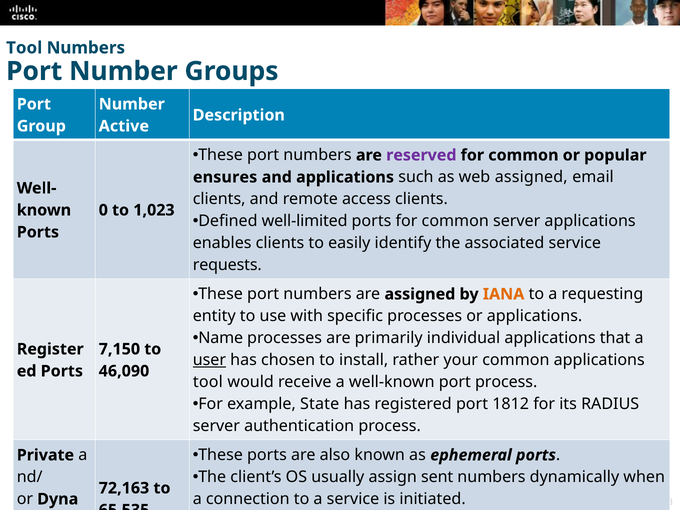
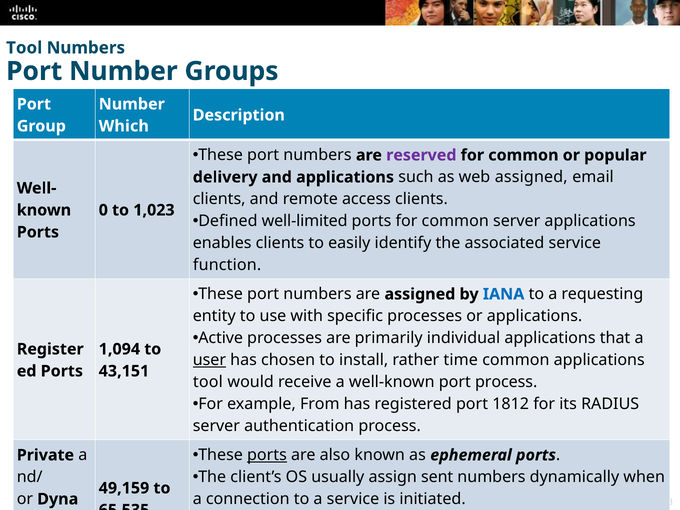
Active: Active -> Which
ensures: ensures -> delivery
requests: requests -> function
IANA colour: orange -> blue
Name: Name -> Active
7,150: 7,150 -> 1,094
your: your -> time
46,090: 46,090 -> 43,151
State: State -> From
ports at (267, 455) underline: none -> present
72,163: 72,163 -> 49,159
